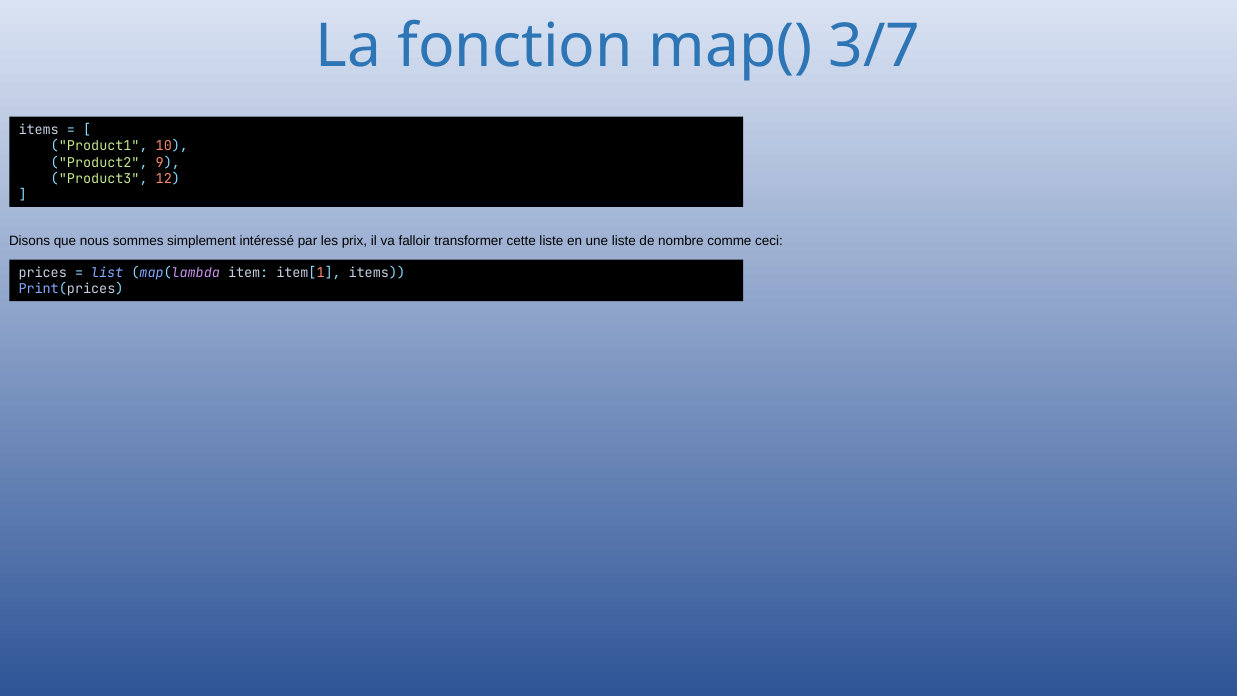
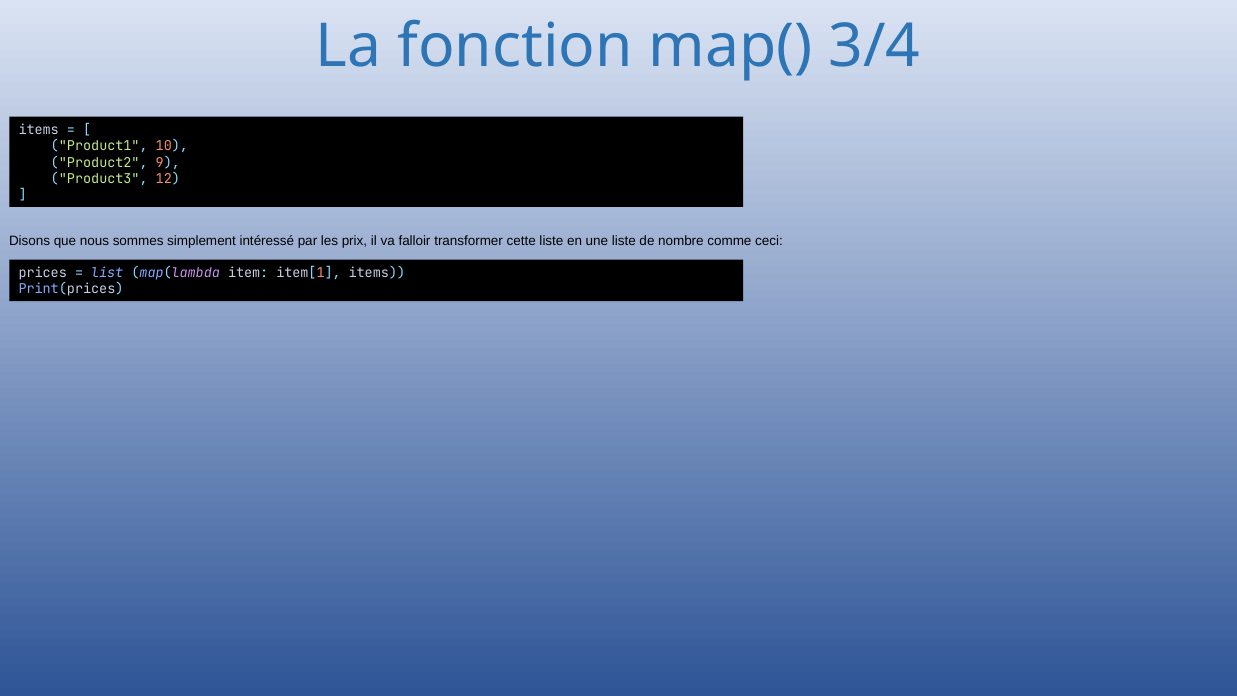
3/7: 3/7 -> 3/4
